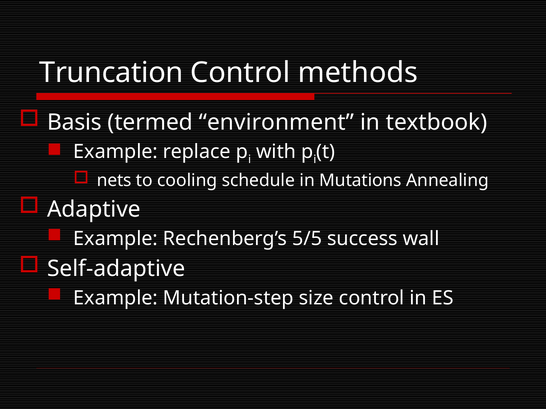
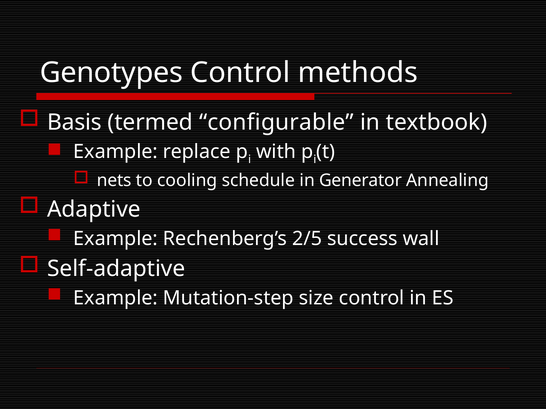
Truncation: Truncation -> Genotypes
environment: environment -> configurable
Mutations: Mutations -> Generator
5/5: 5/5 -> 2/5
